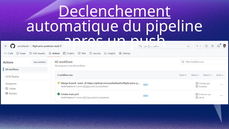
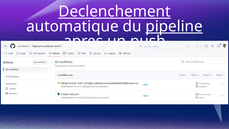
pipeline underline: none -> present
